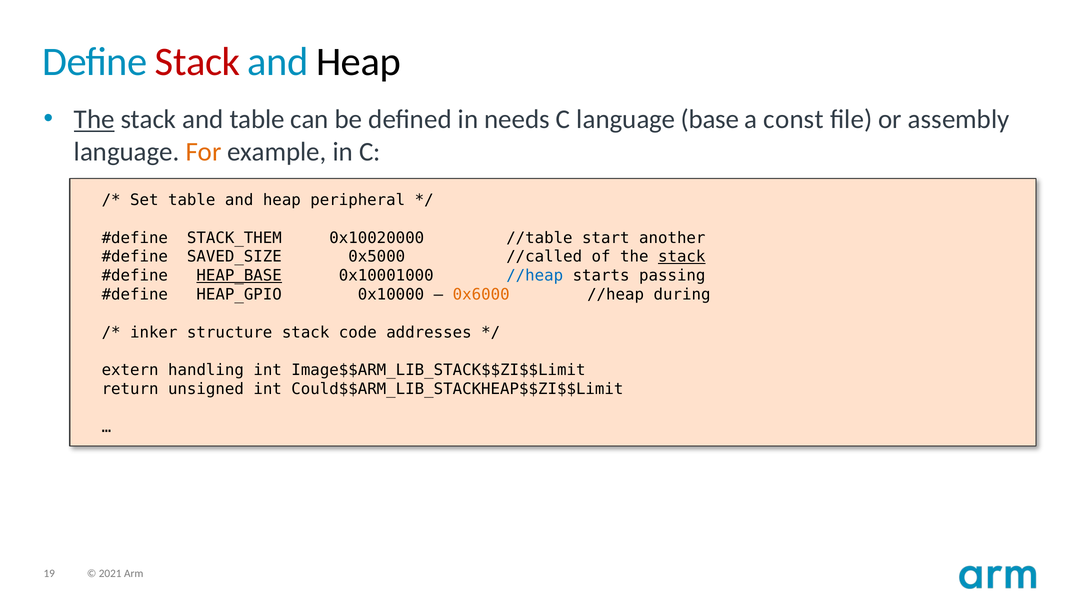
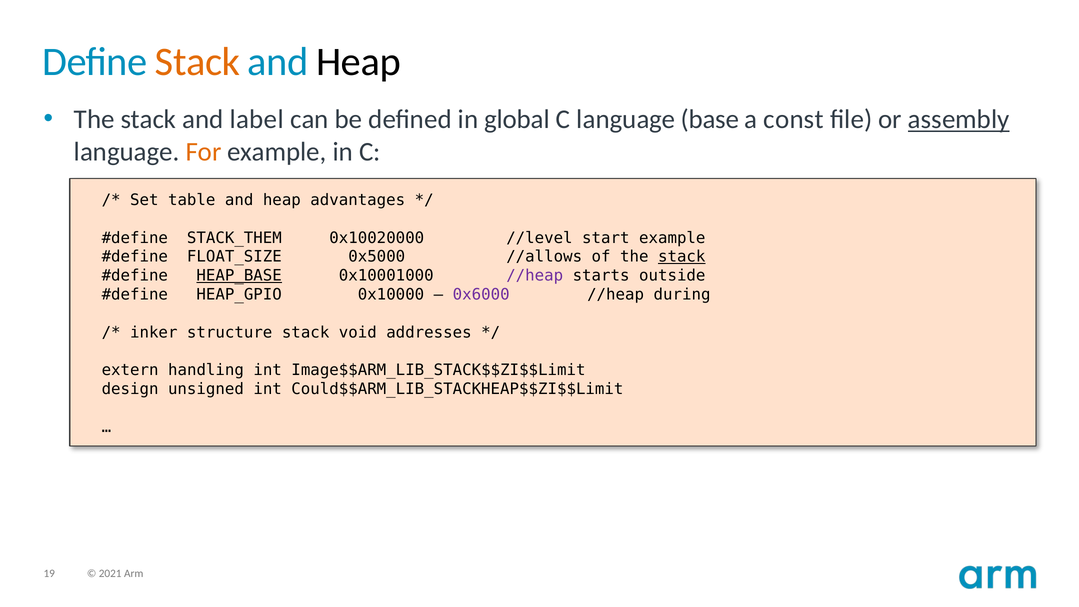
Stack at (198, 62) colour: red -> orange
The at (94, 120) underline: present -> none
and table: table -> label
needs: needs -> global
assembly underline: none -> present
peripheral: peripheral -> advantages
//table: //table -> //level
start another: another -> example
SAVED_SIZE: SAVED_SIZE -> FLOAT_SIZE
//called: //called -> //allows
//heap at (535, 276) colour: blue -> purple
passing: passing -> outside
0x6000 colour: orange -> purple
code: code -> void
return: return -> design
